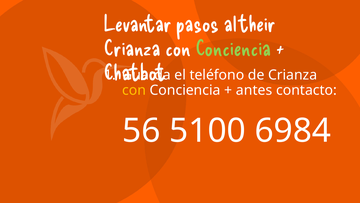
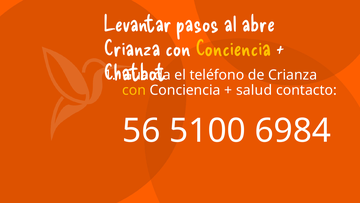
their: their -> abre
Conciencia at (234, 48) colour: light green -> yellow
antes: antes -> salud
